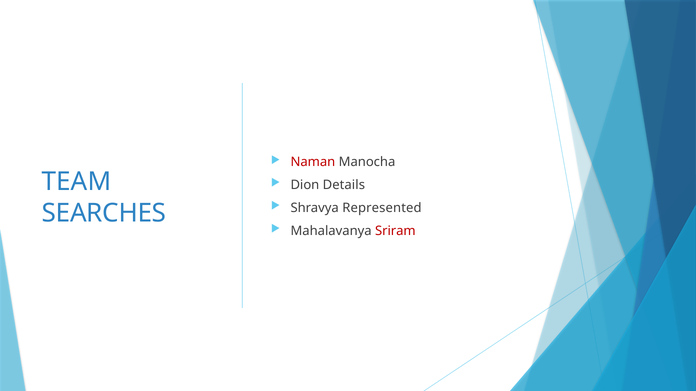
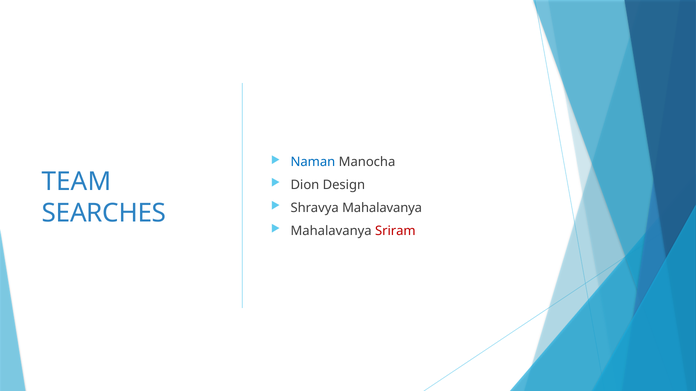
Naman colour: red -> blue
Details: Details -> Design
Shravya Represented: Represented -> Mahalavanya
